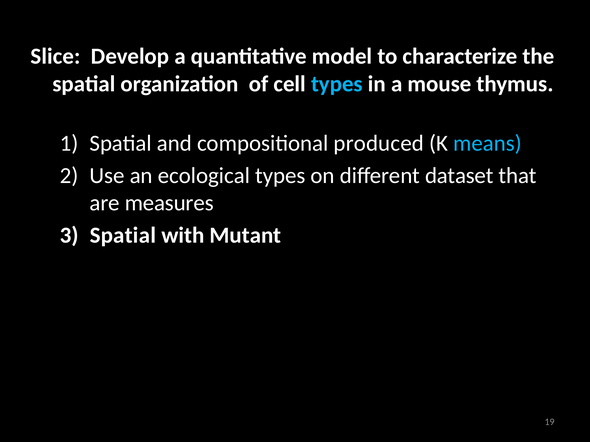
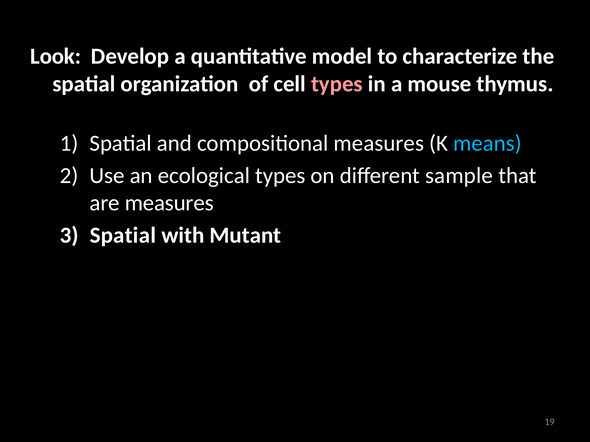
Slice: Slice -> Look
types at (337, 84) colour: light blue -> pink
compositional produced: produced -> measures
dataset: dataset -> sample
